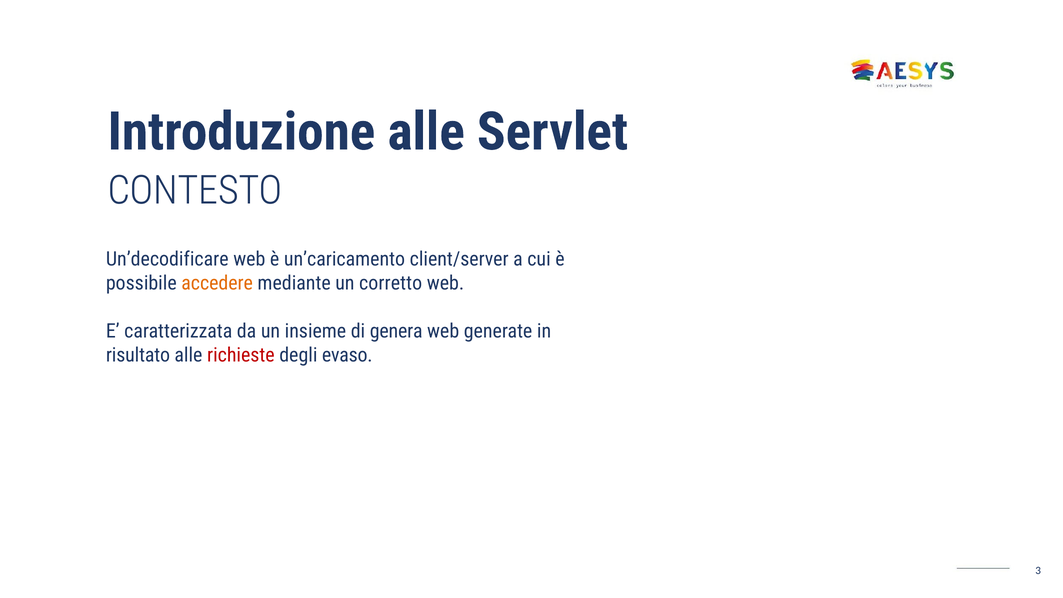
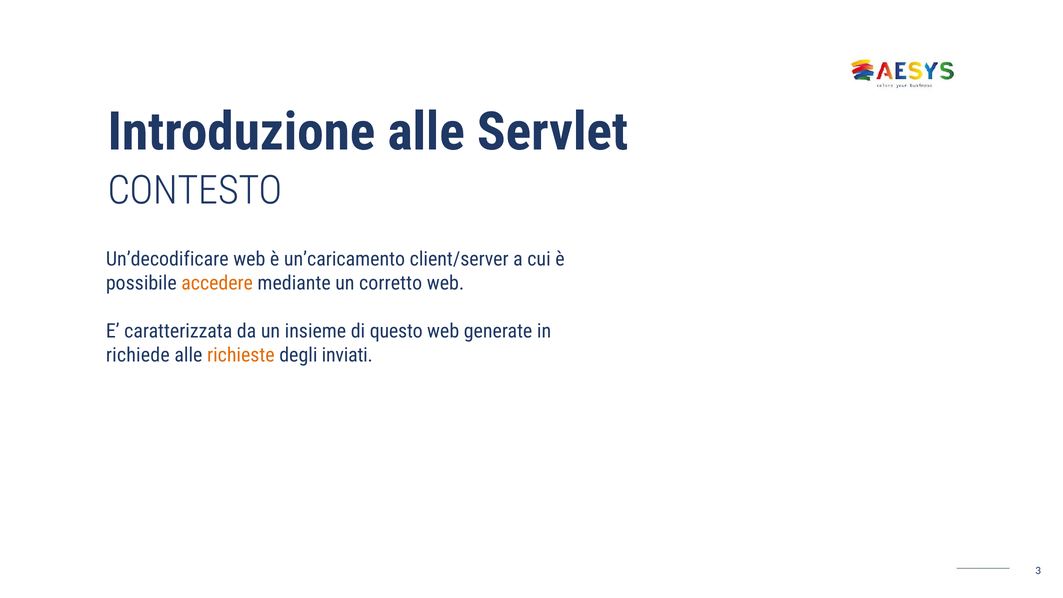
genera: genera -> questo
risultato: risultato -> richiede
richieste colour: red -> orange
evaso: evaso -> inviati
